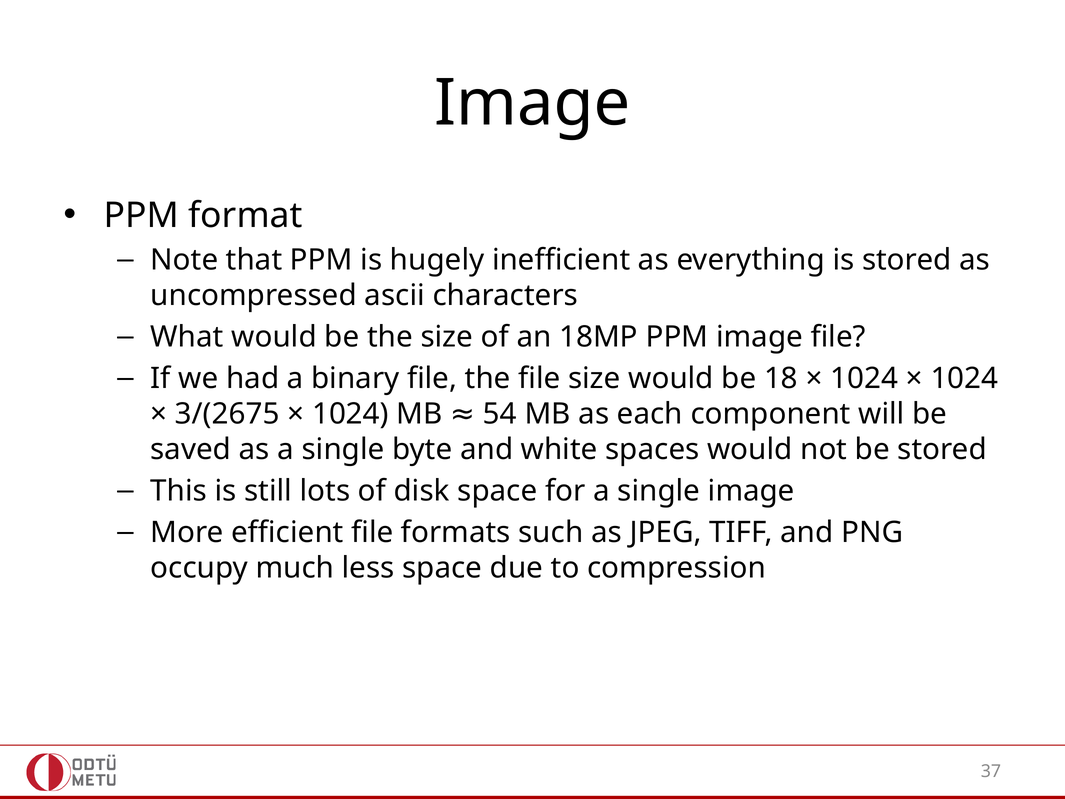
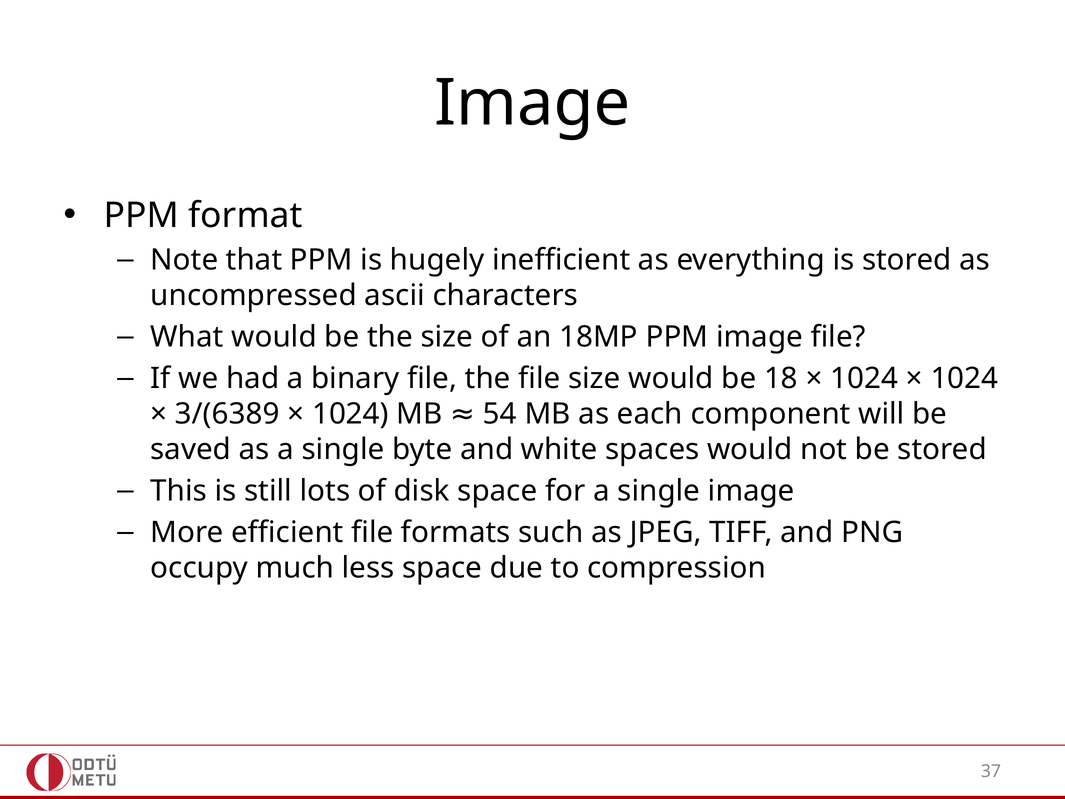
3/(2675: 3/(2675 -> 3/(6389
